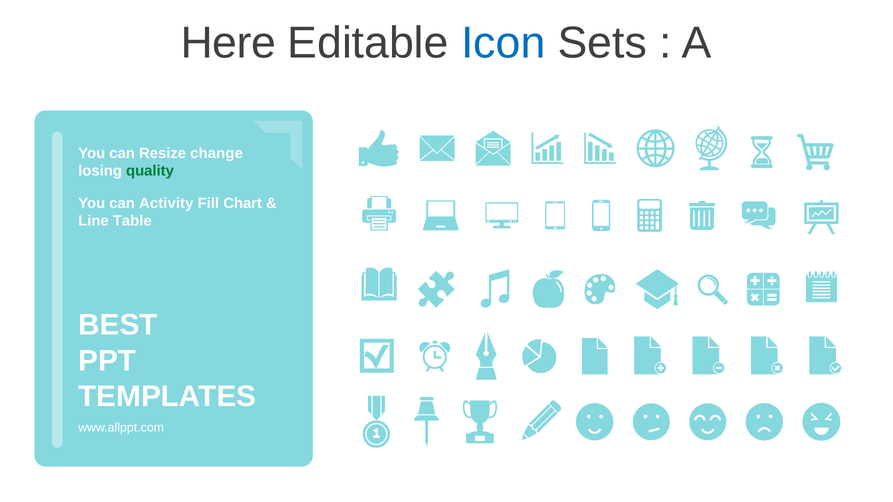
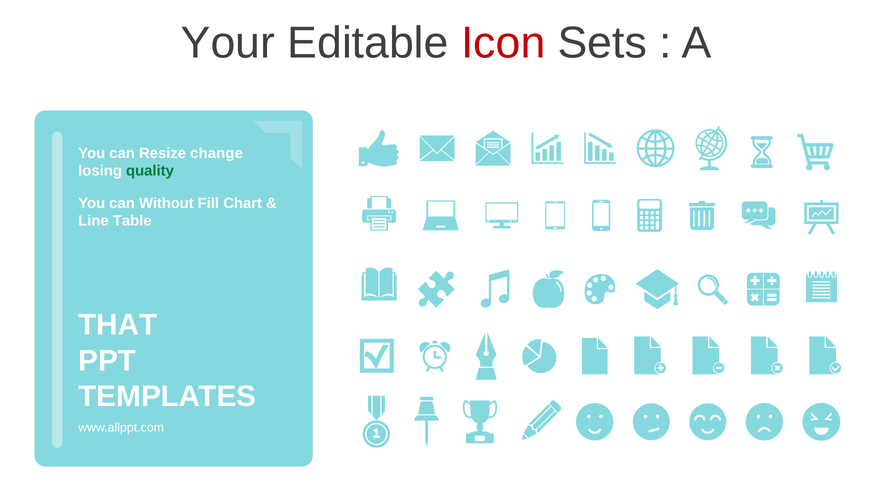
Here: Here -> Your
Icon colour: blue -> red
Activity: Activity -> Without
BEST: BEST -> THAT
